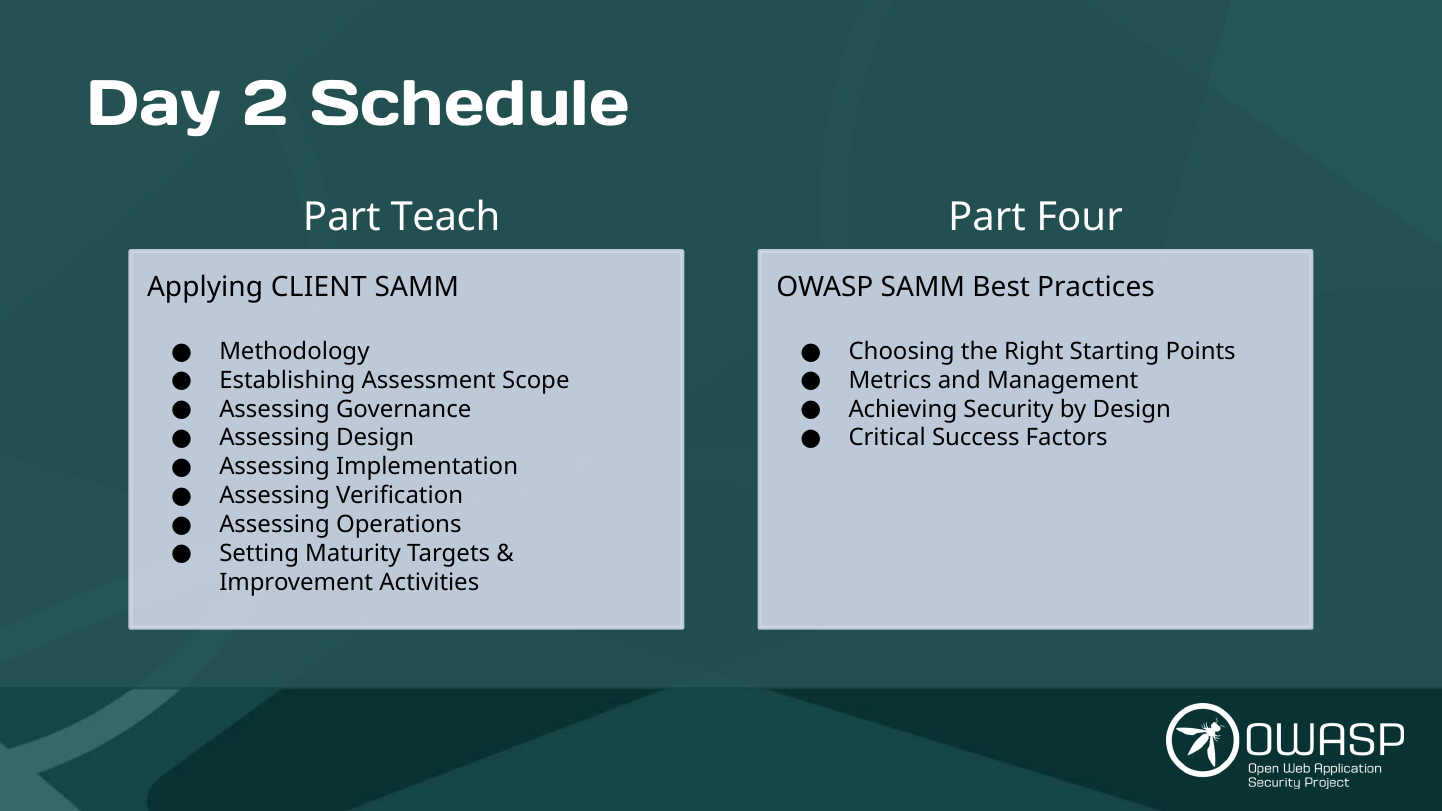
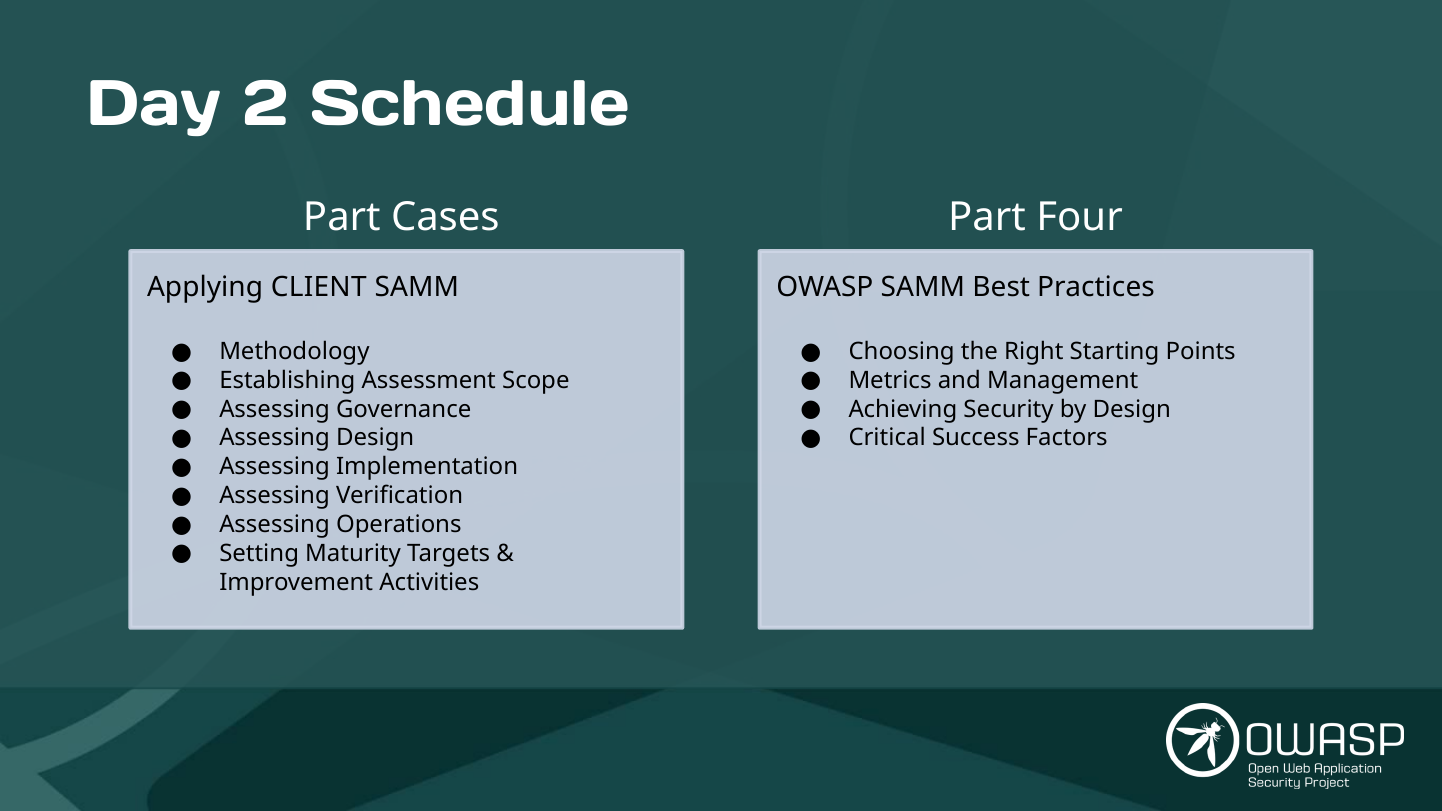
Teach: Teach -> Cases
